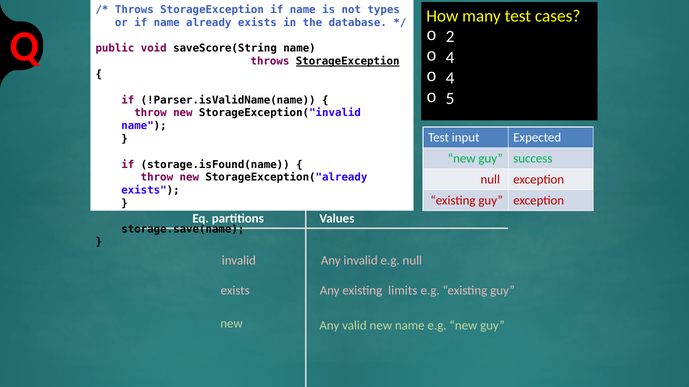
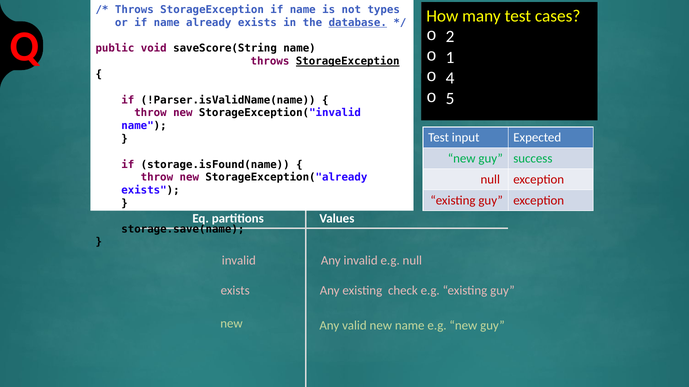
database underline: none -> present
4 at (450, 57): 4 -> 1
limits: limits -> check
